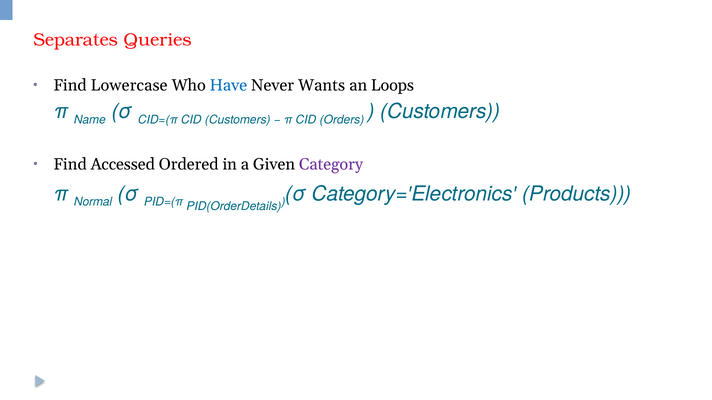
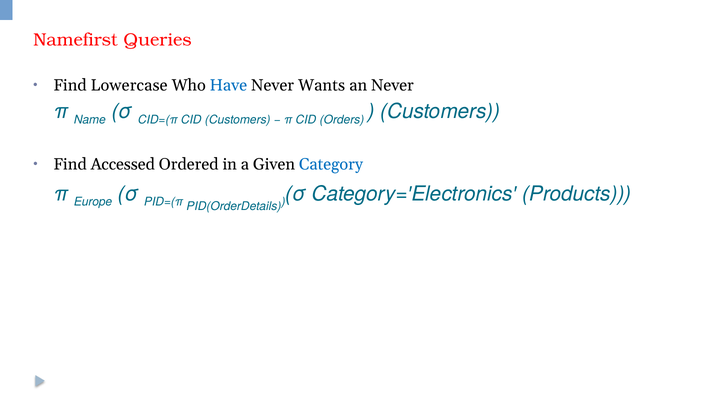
Separates: Separates -> Namefirst
an Loops: Loops -> Never
Category colour: purple -> blue
Normal: Normal -> Europe
